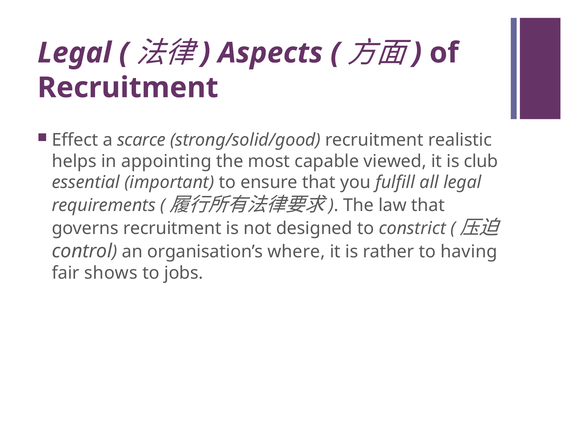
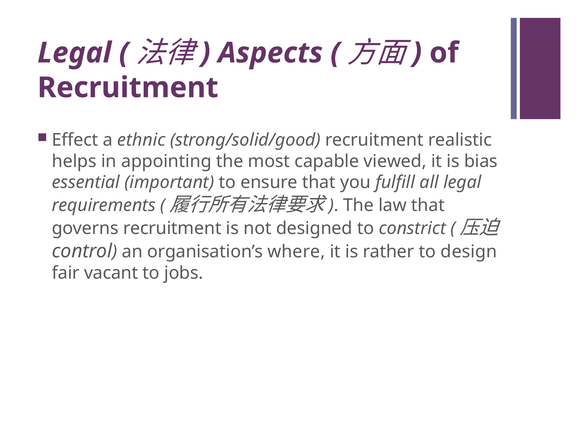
scarce: scarce -> ethnic
club: club -> bias
having: having -> design
shows: shows -> vacant
